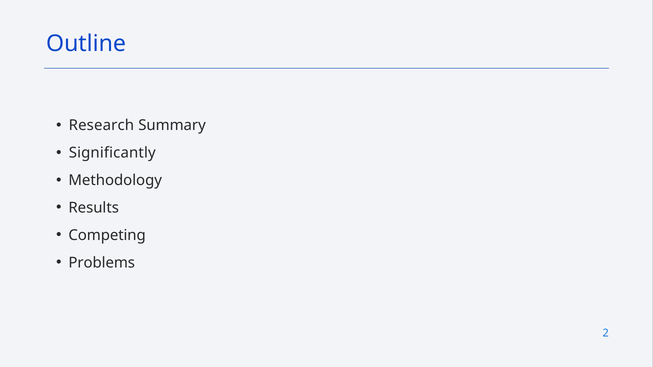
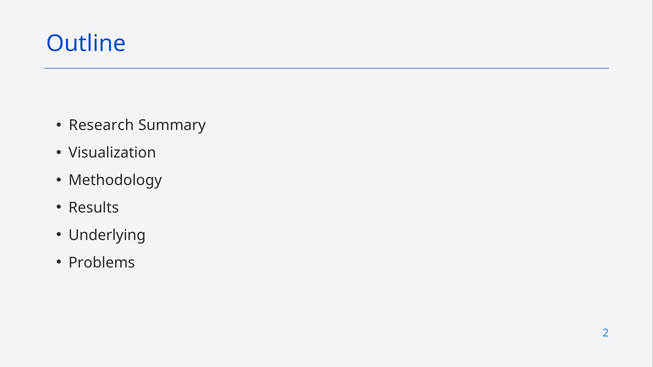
Significantly: Significantly -> Visualization
Competing: Competing -> Underlying
